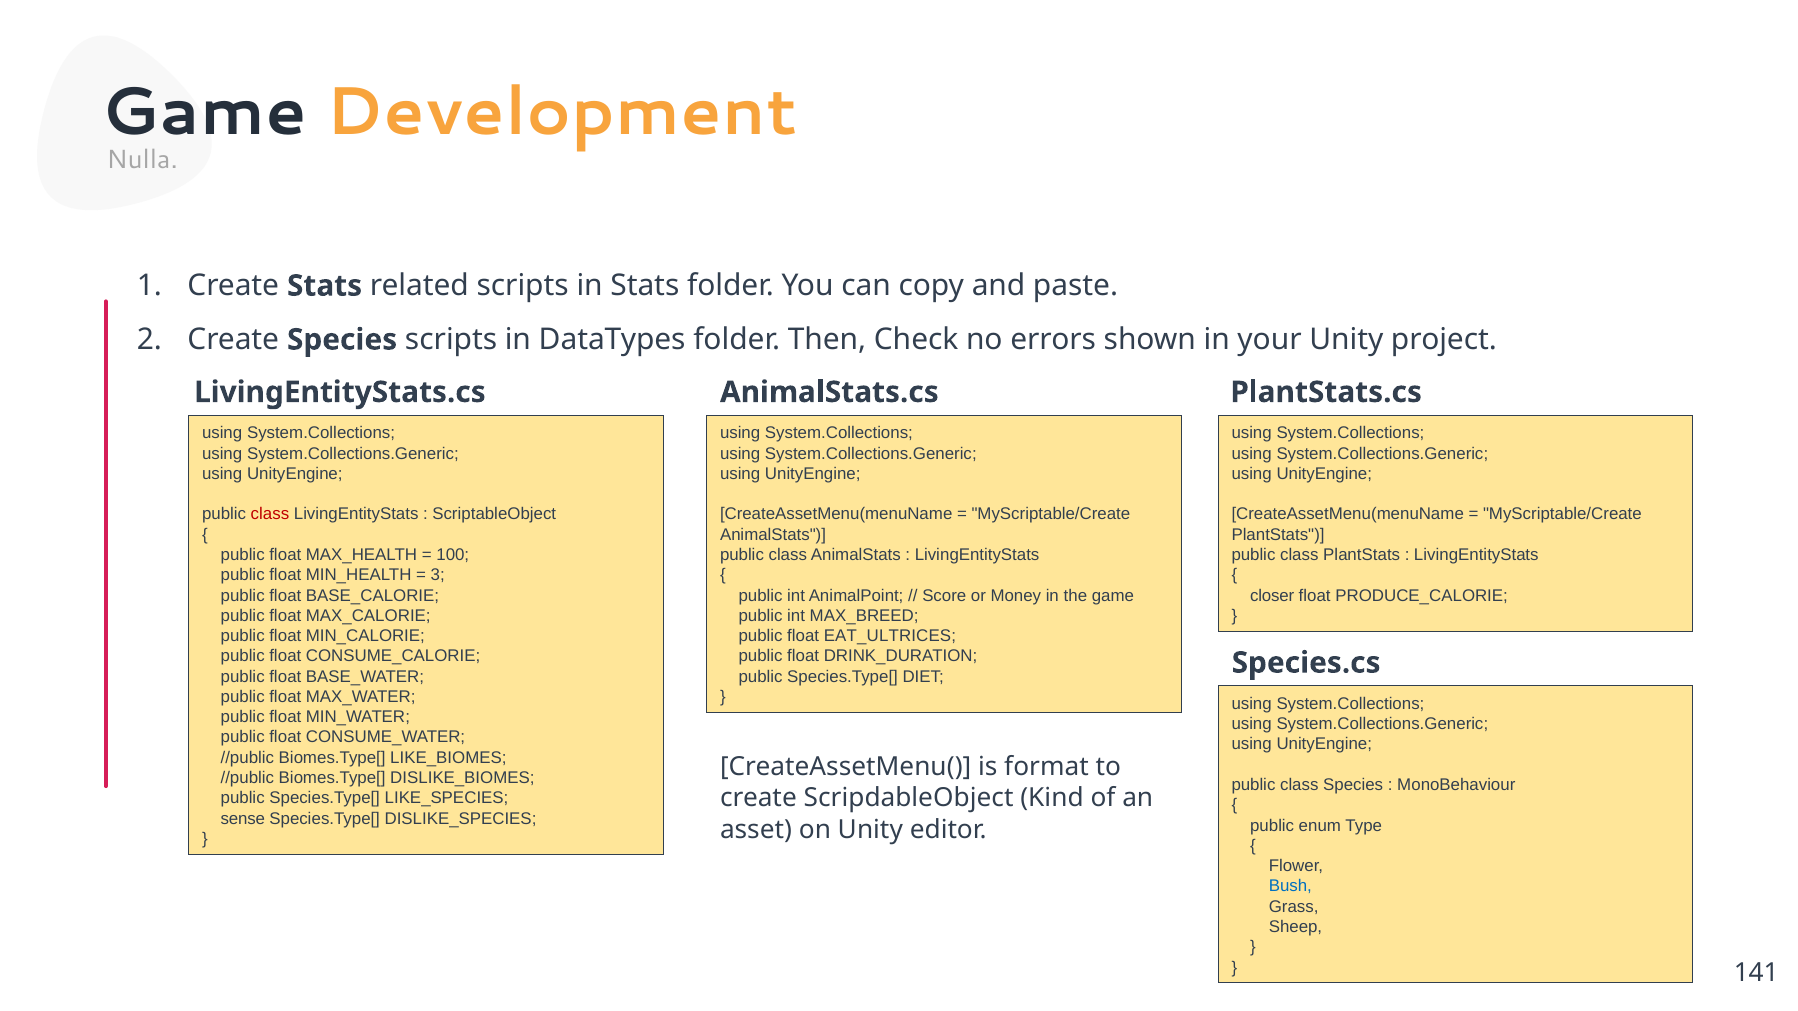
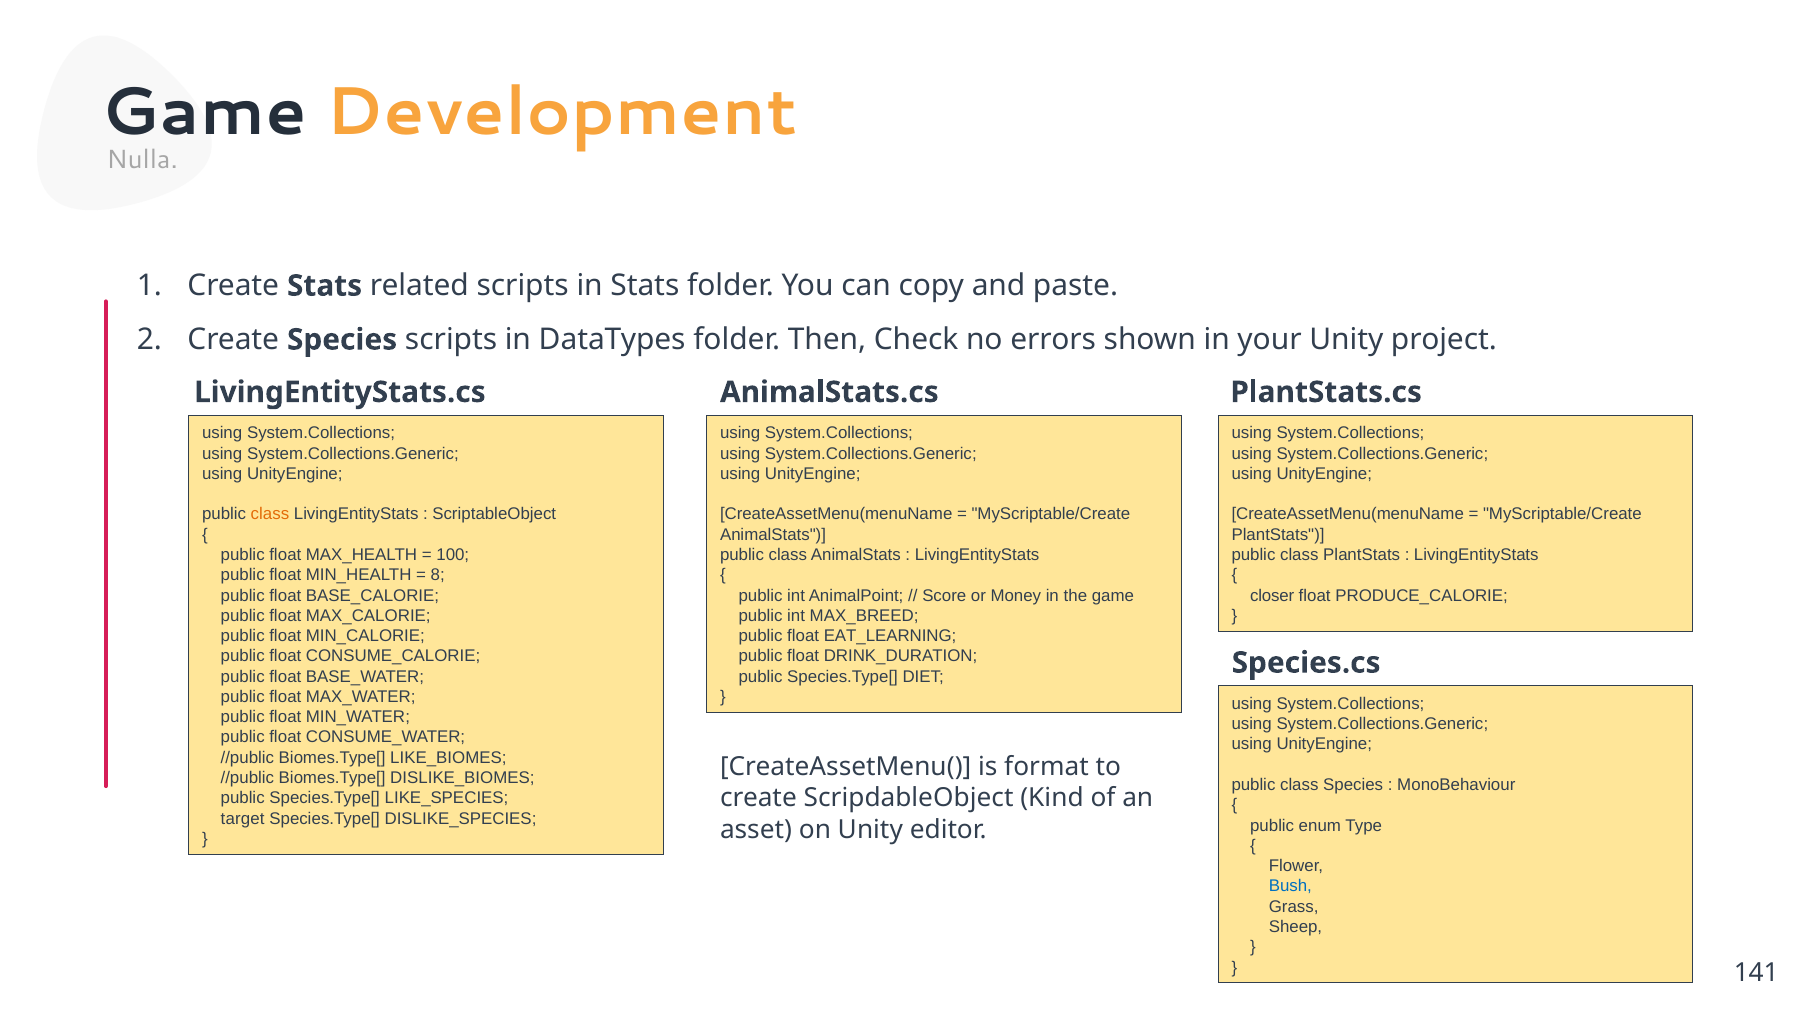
class at (270, 515) colour: red -> orange
3: 3 -> 8
EAT_ULTRICES: EAT_ULTRICES -> EAT_LEARNING
sense: sense -> target
